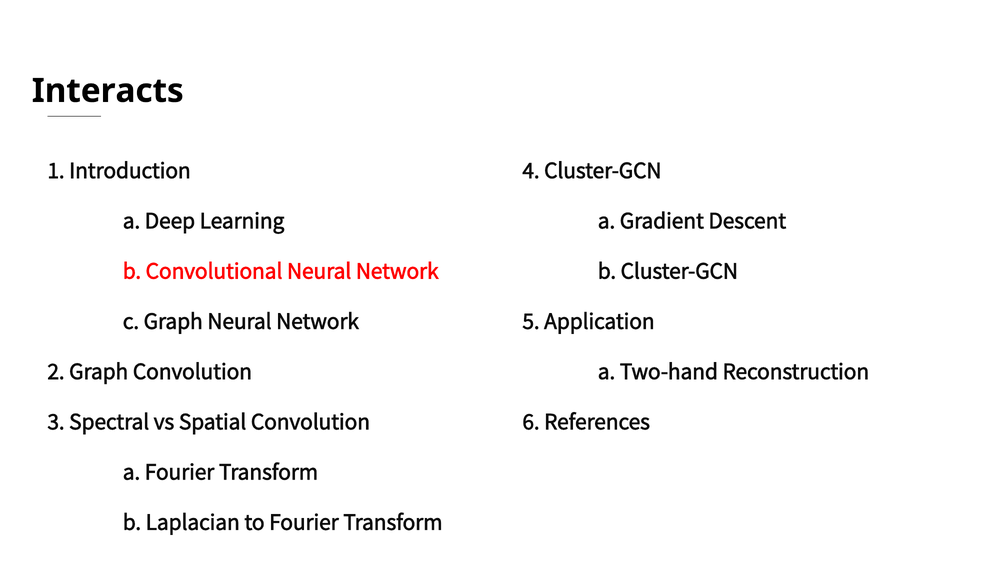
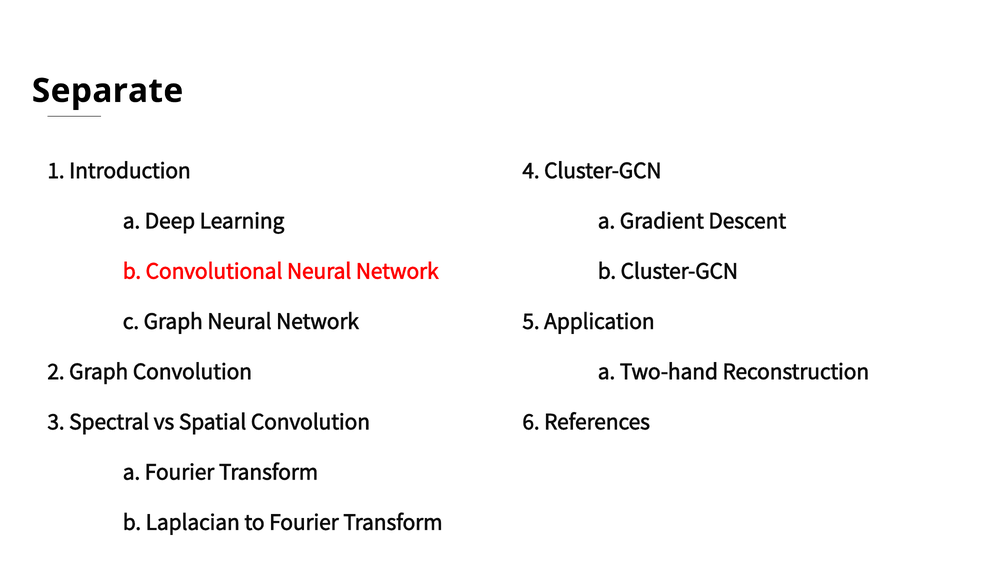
Interacts: Interacts -> Separate
